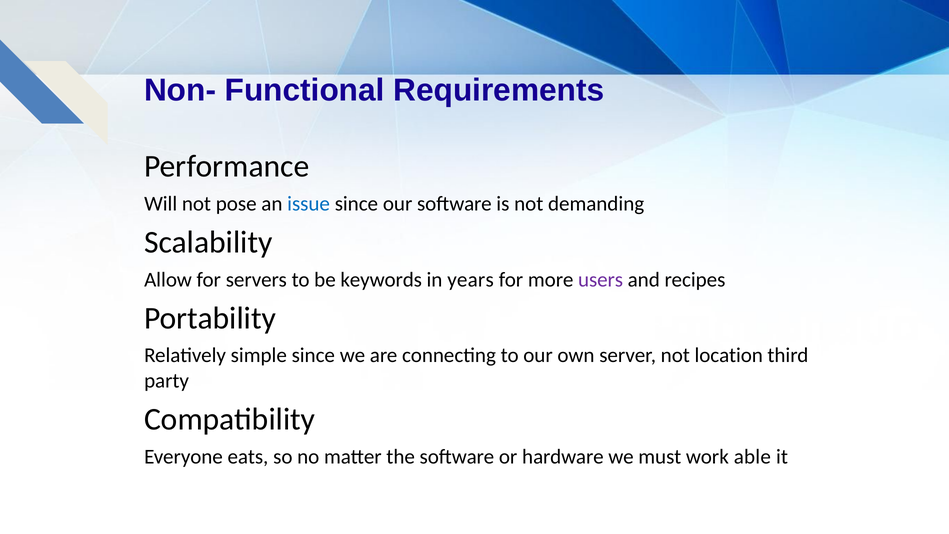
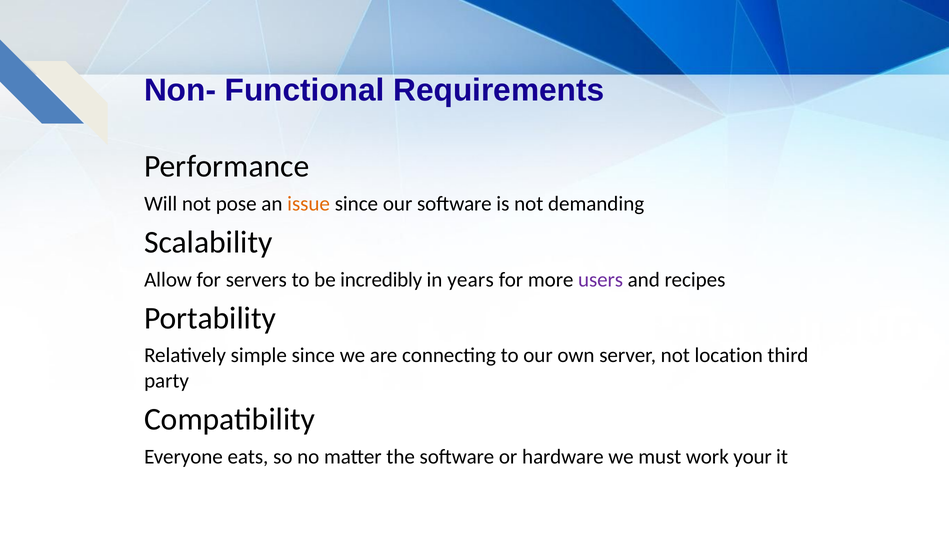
issue colour: blue -> orange
keywords: keywords -> incredibly
able: able -> your
